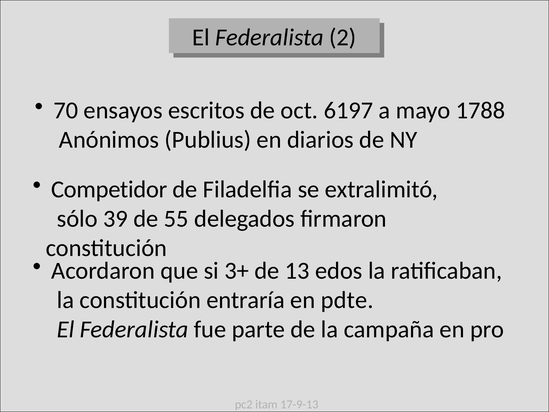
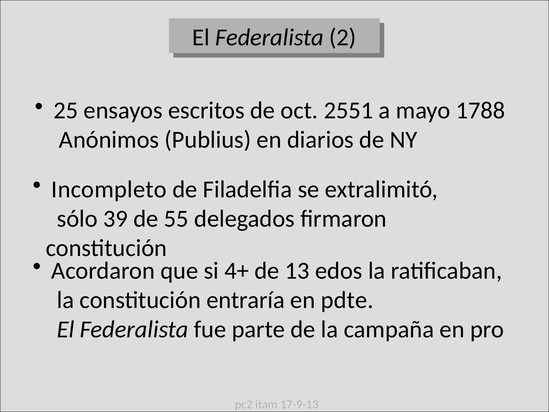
70: 70 -> 25
6197: 6197 -> 2551
Competidor: Competidor -> Incompleto
3+: 3+ -> 4+
